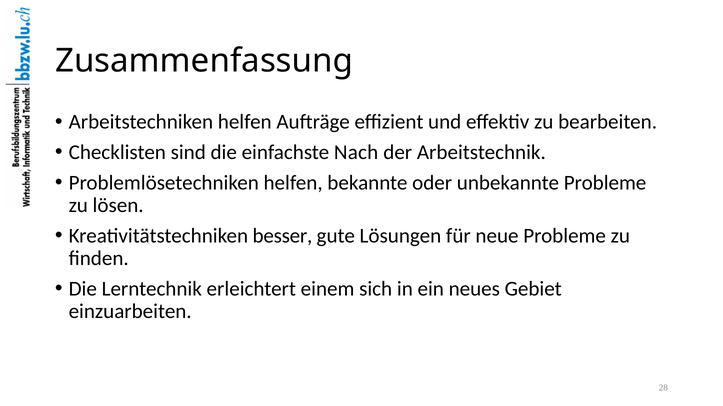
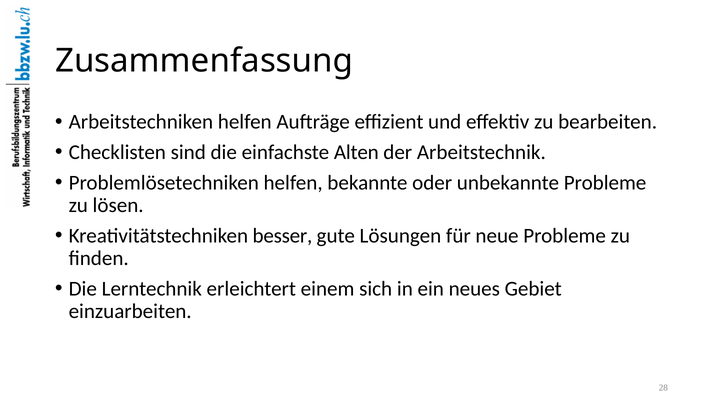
Nach: Nach -> Alten
